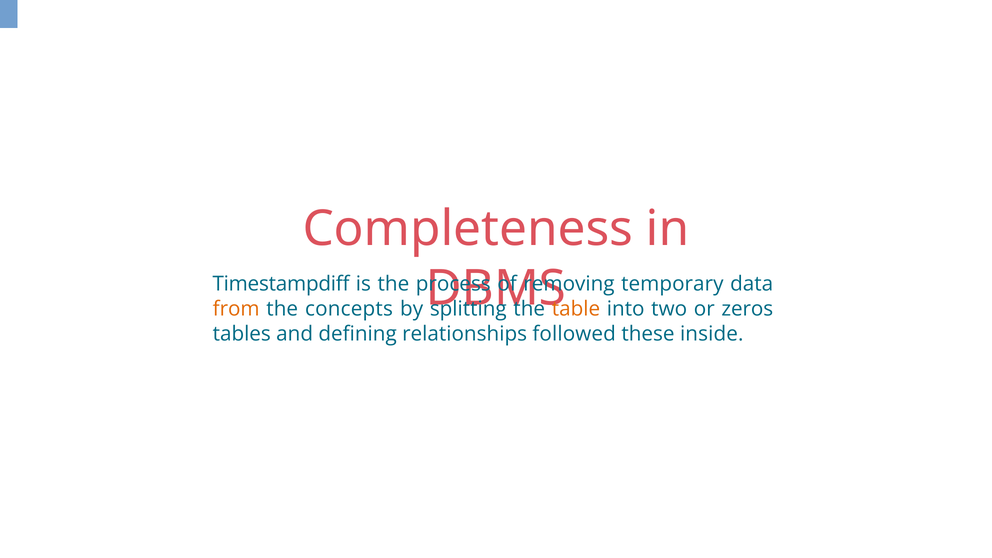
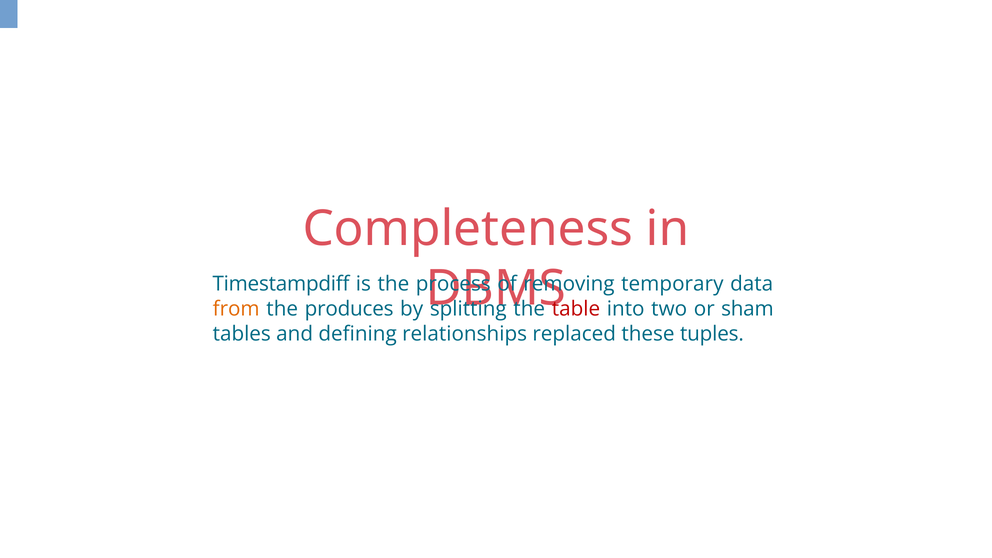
concepts: concepts -> produces
table colour: orange -> red
zeros: zeros -> sham
followed: followed -> replaced
inside: inside -> tuples
